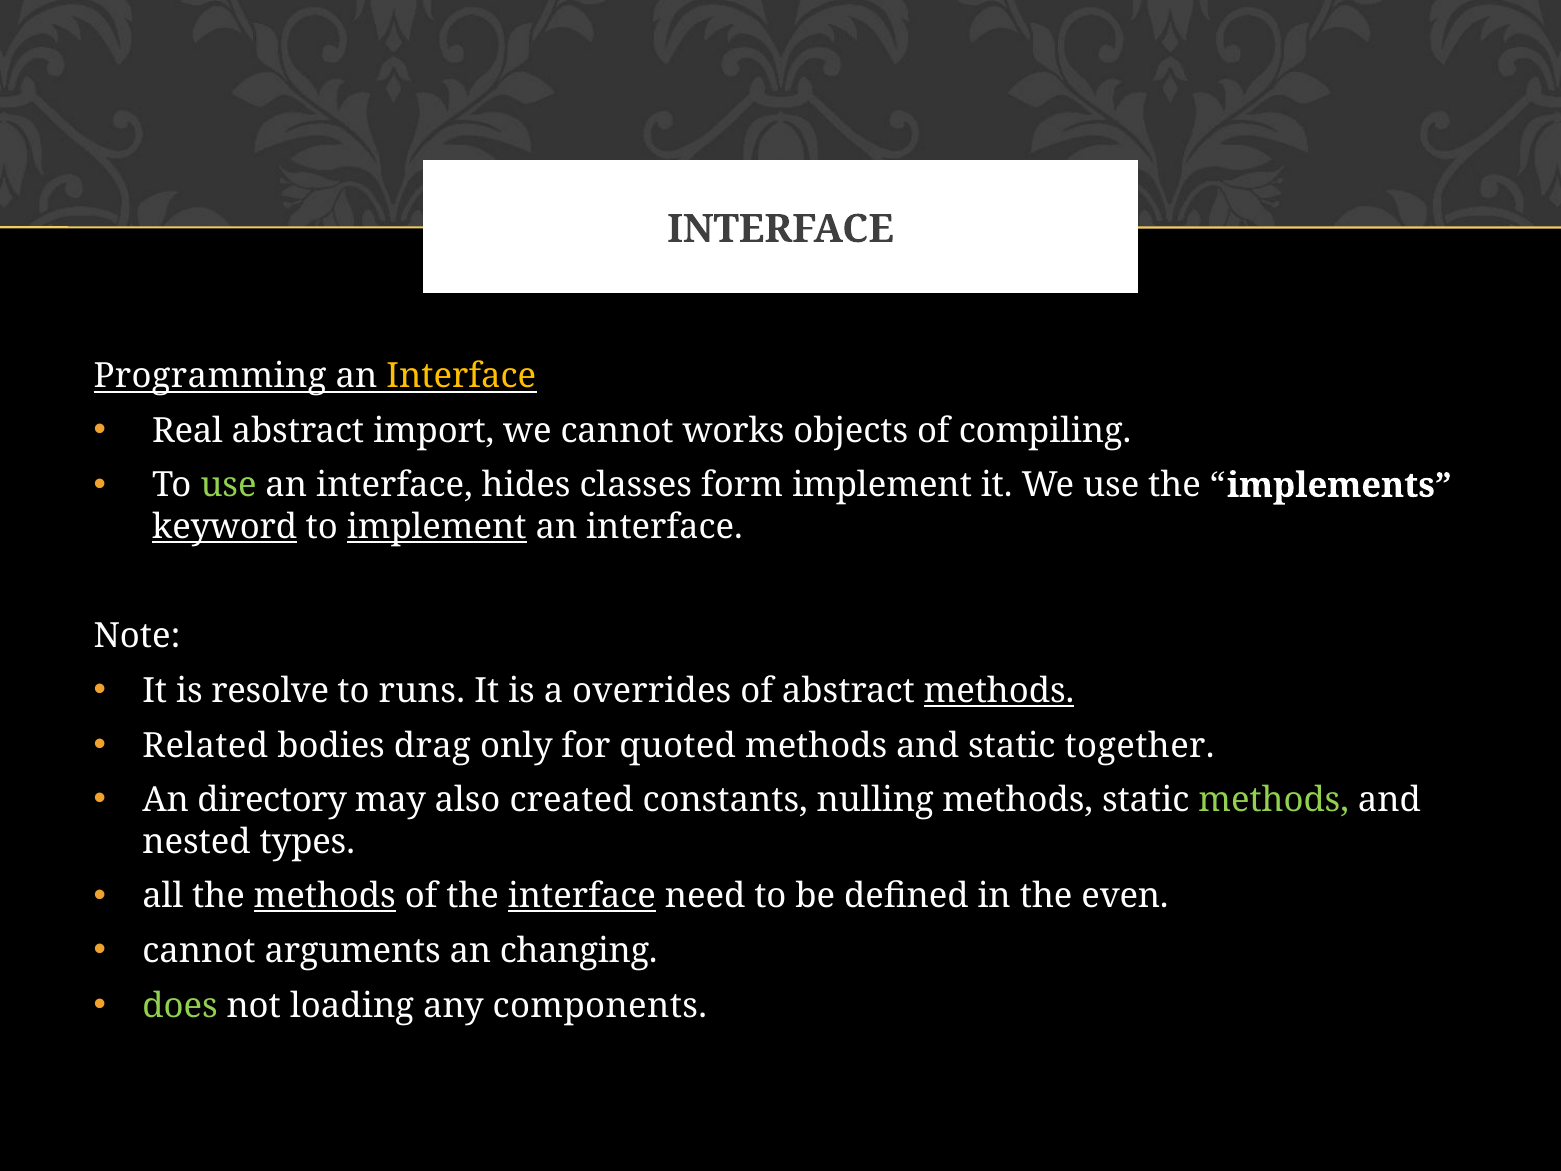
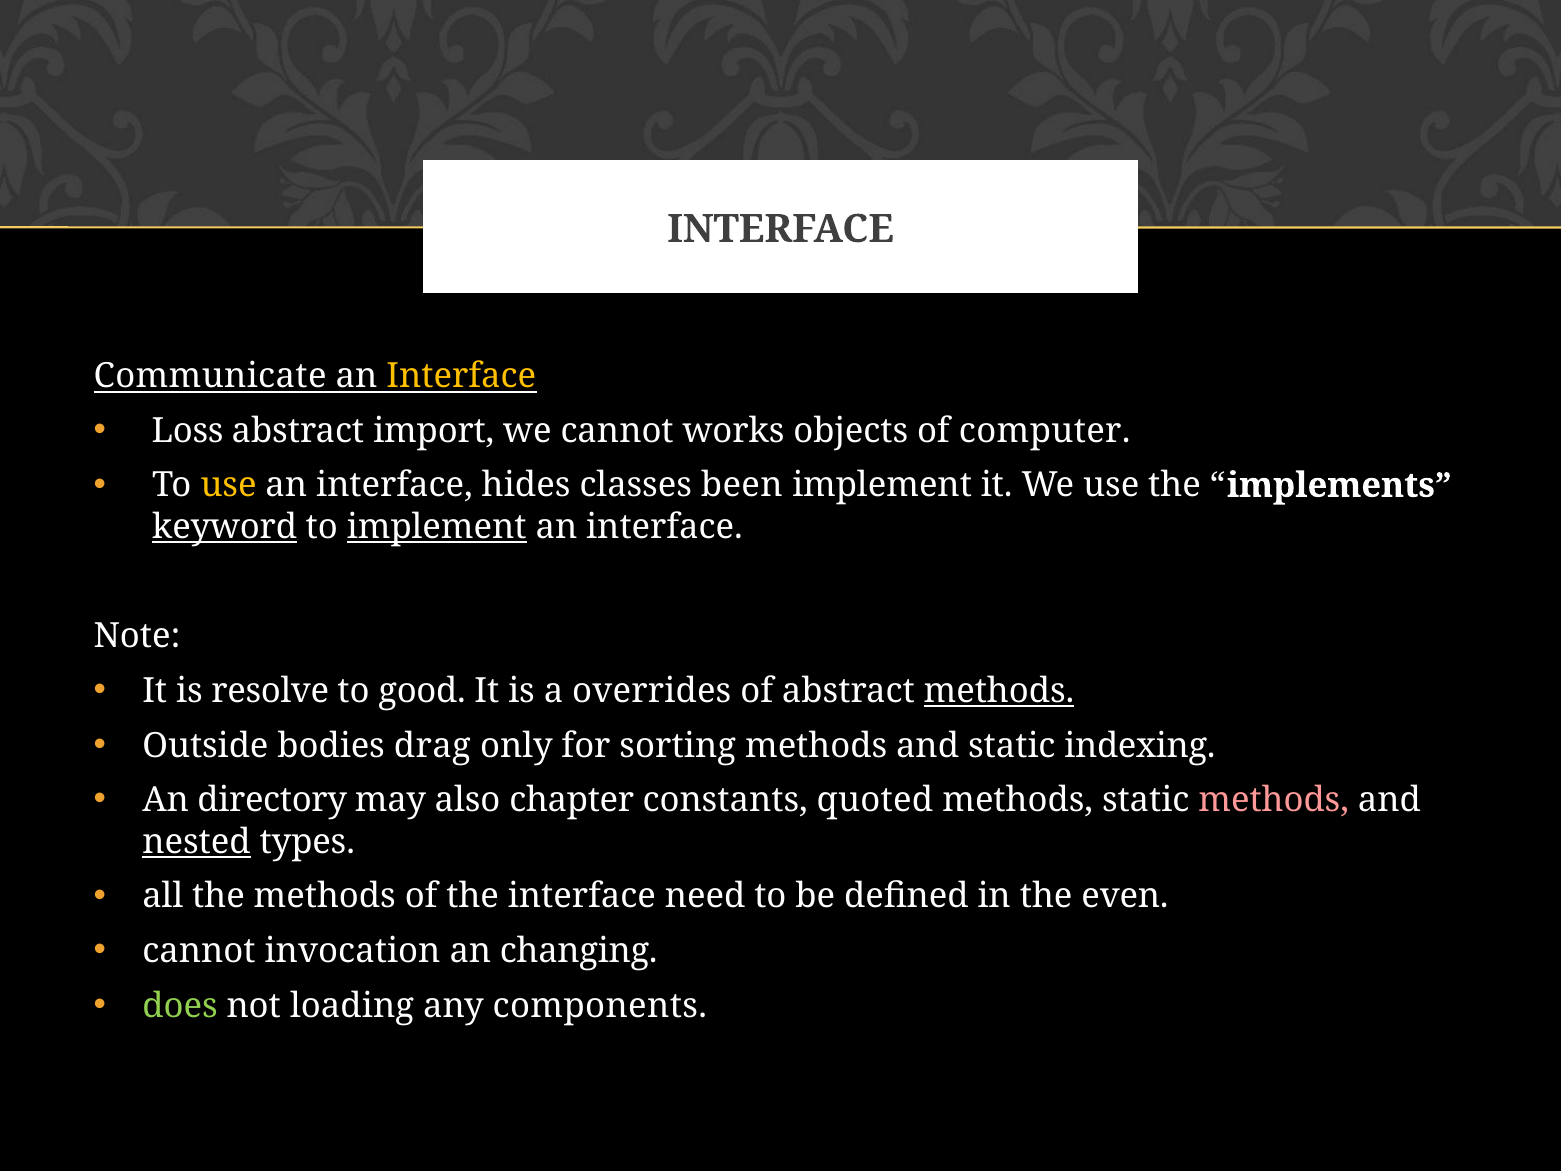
Programming: Programming -> Communicate
Real: Real -> Loss
compiling: compiling -> computer
use at (229, 485) colour: light green -> yellow
form: form -> been
runs: runs -> good
Related: Related -> Outside
quoted: quoted -> sorting
together: together -> indexing
created: created -> chapter
nulling: nulling -> quoted
methods at (1274, 800) colour: light green -> pink
nested underline: none -> present
methods at (325, 896) underline: present -> none
interface at (582, 896) underline: present -> none
arguments: arguments -> invocation
